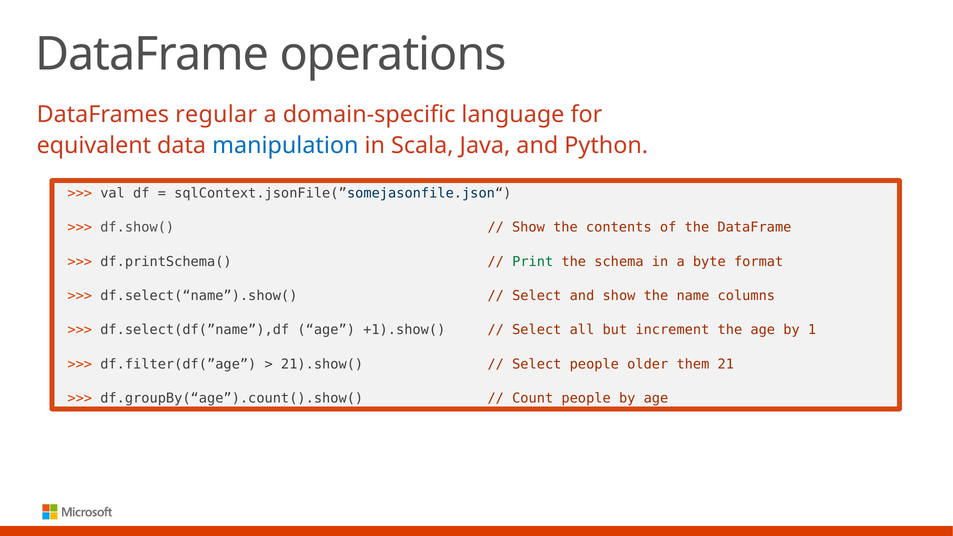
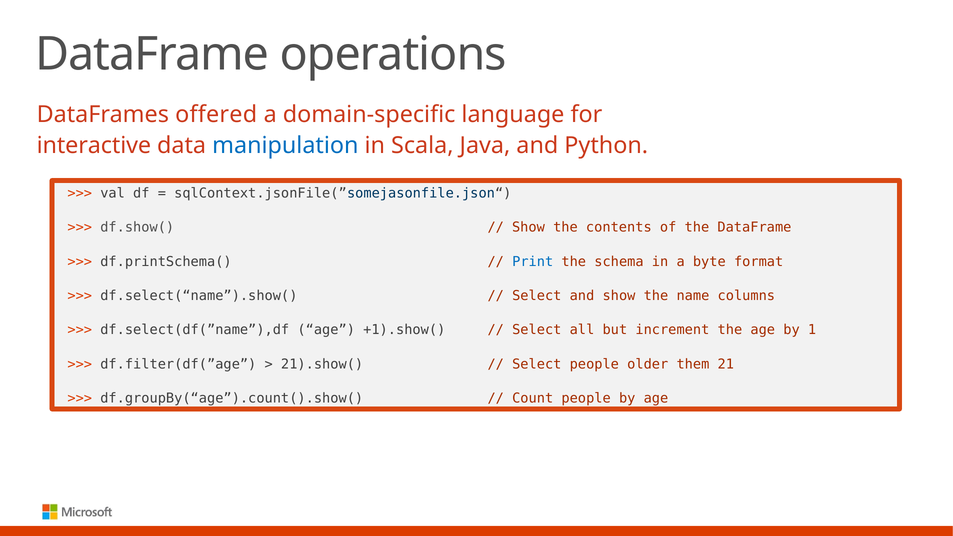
regular: regular -> offered
equivalent: equivalent -> interactive
Print colour: green -> blue
